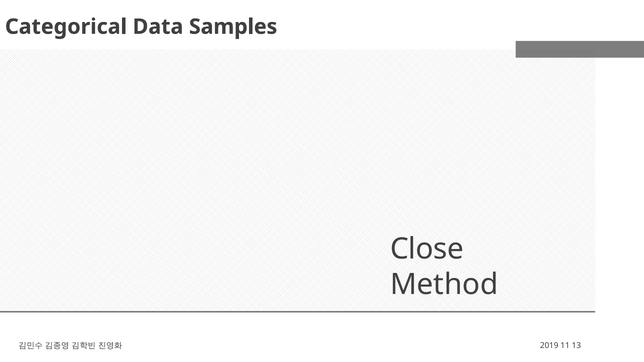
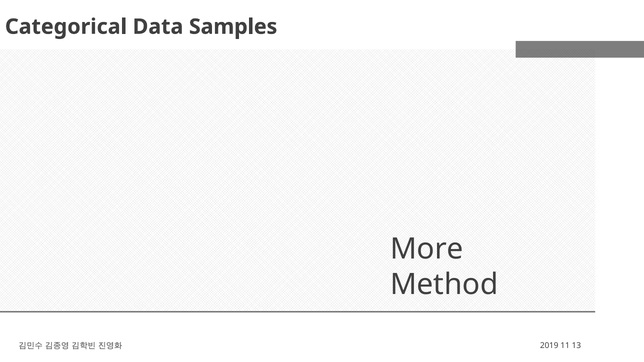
Close: Close -> More
